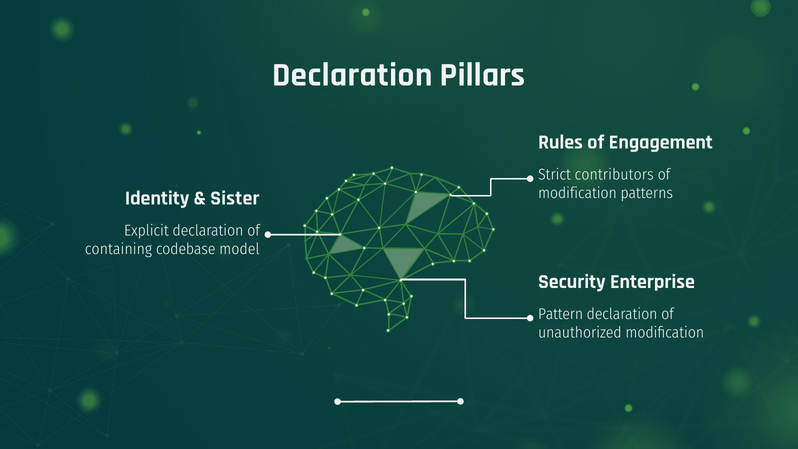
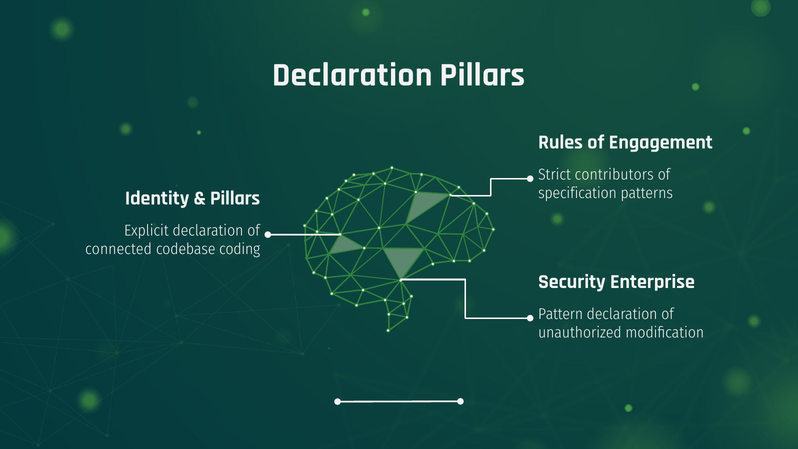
modification at (577, 193): modification -> specification
Sister at (235, 198): Sister -> Pillars
containing: containing -> connected
model: model -> coding
